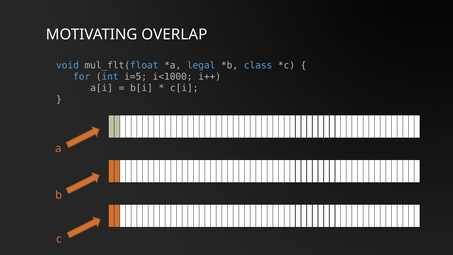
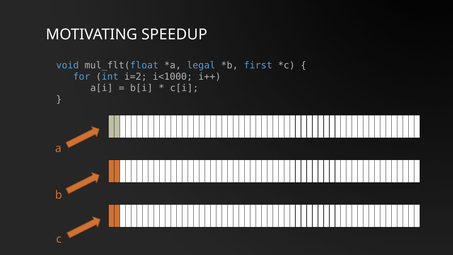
OVERLAP: OVERLAP -> SPEEDUP
class: class -> first
i=5: i=5 -> i=2
